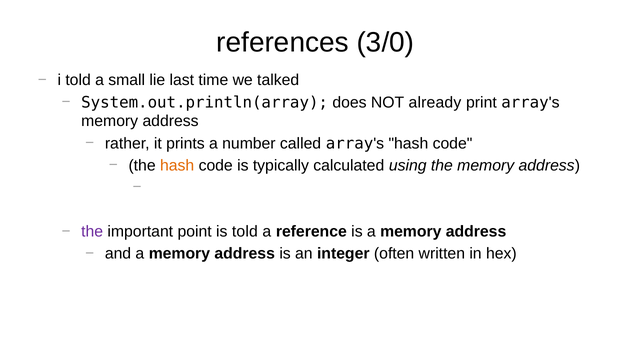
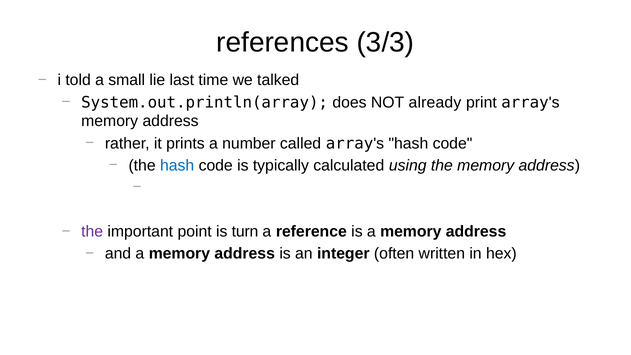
3/0: 3/0 -> 3/3
hash at (177, 165) colour: orange -> blue
is told: told -> turn
